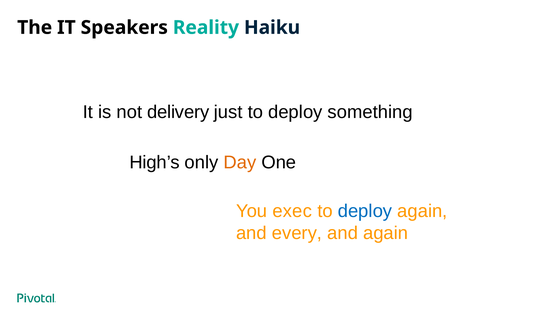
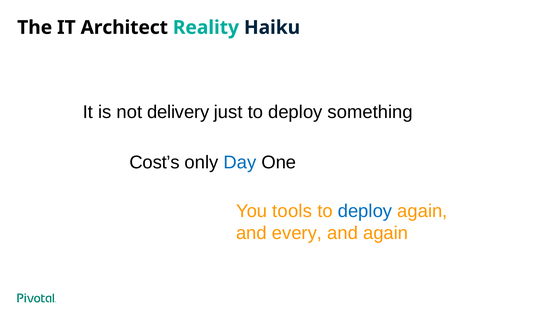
Speakers: Speakers -> Architect
High’s: High’s -> Cost’s
Day colour: orange -> blue
exec: exec -> tools
